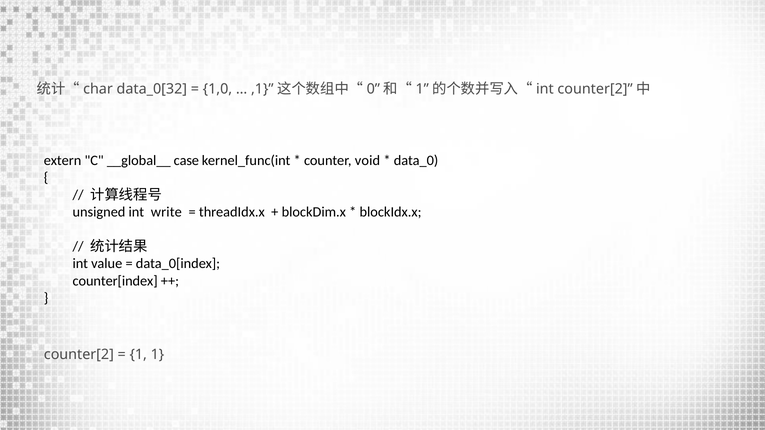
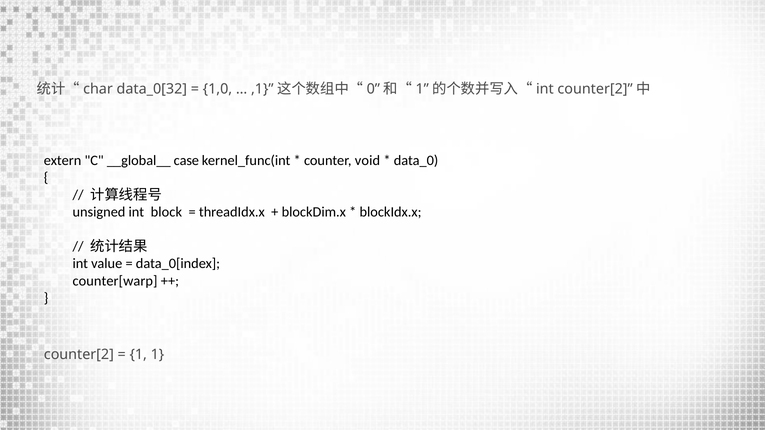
write: write -> block
counter[index: counter[index -> counter[warp
